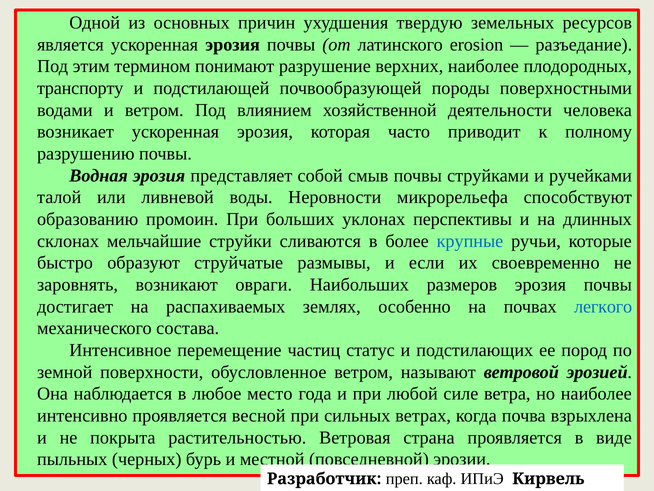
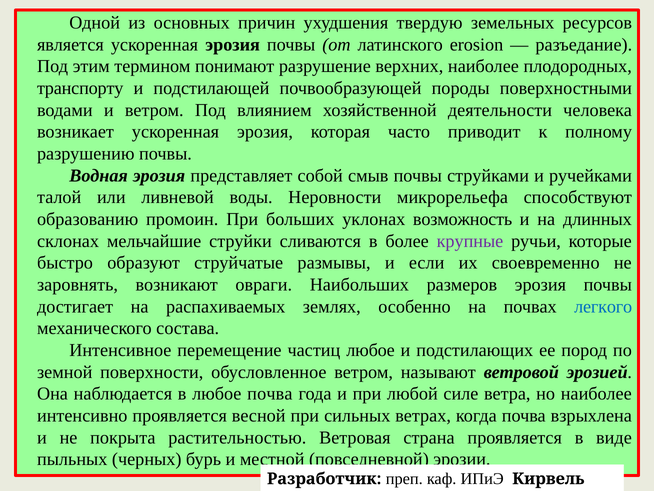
перспективы: перспективы -> возможность
крупные colour: blue -> purple
частиц статус: статус -> любое
любое место: место -> почва
